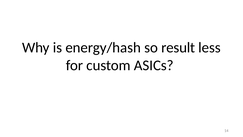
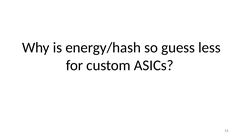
result: result -> guess
